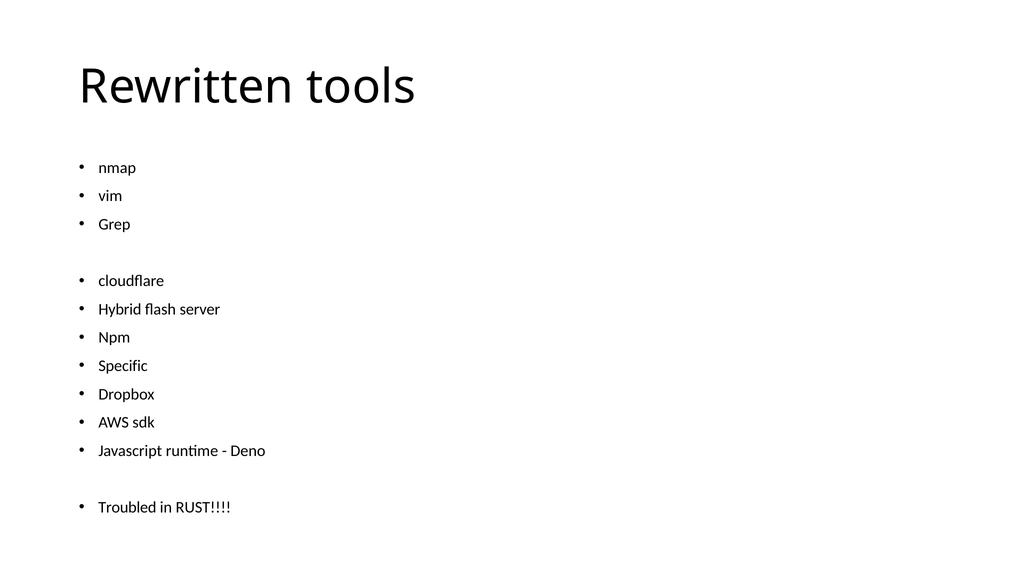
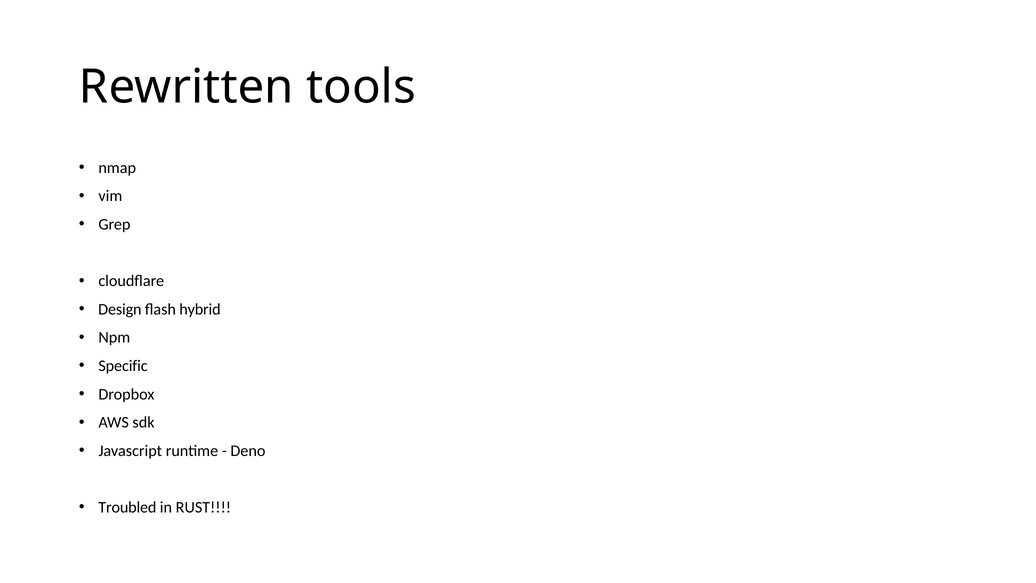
Hybrid: Hybrid -> Design
server: server -> hybrid
